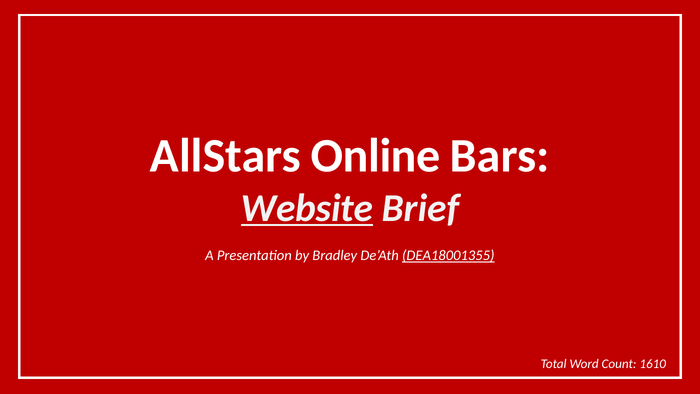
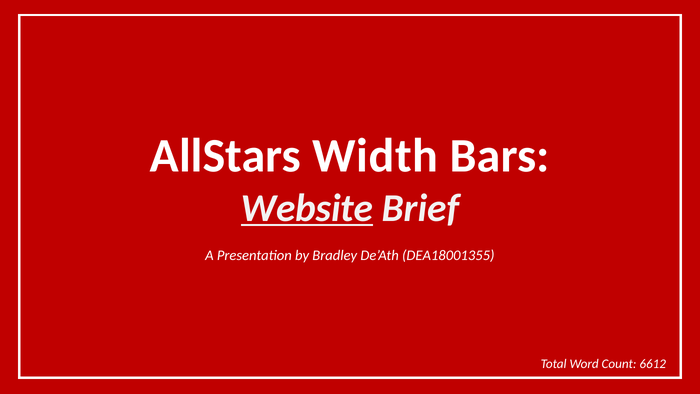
Online: Online -> Width
DEA18001355 underline: present -> none
1610: 1610 -> 6612
